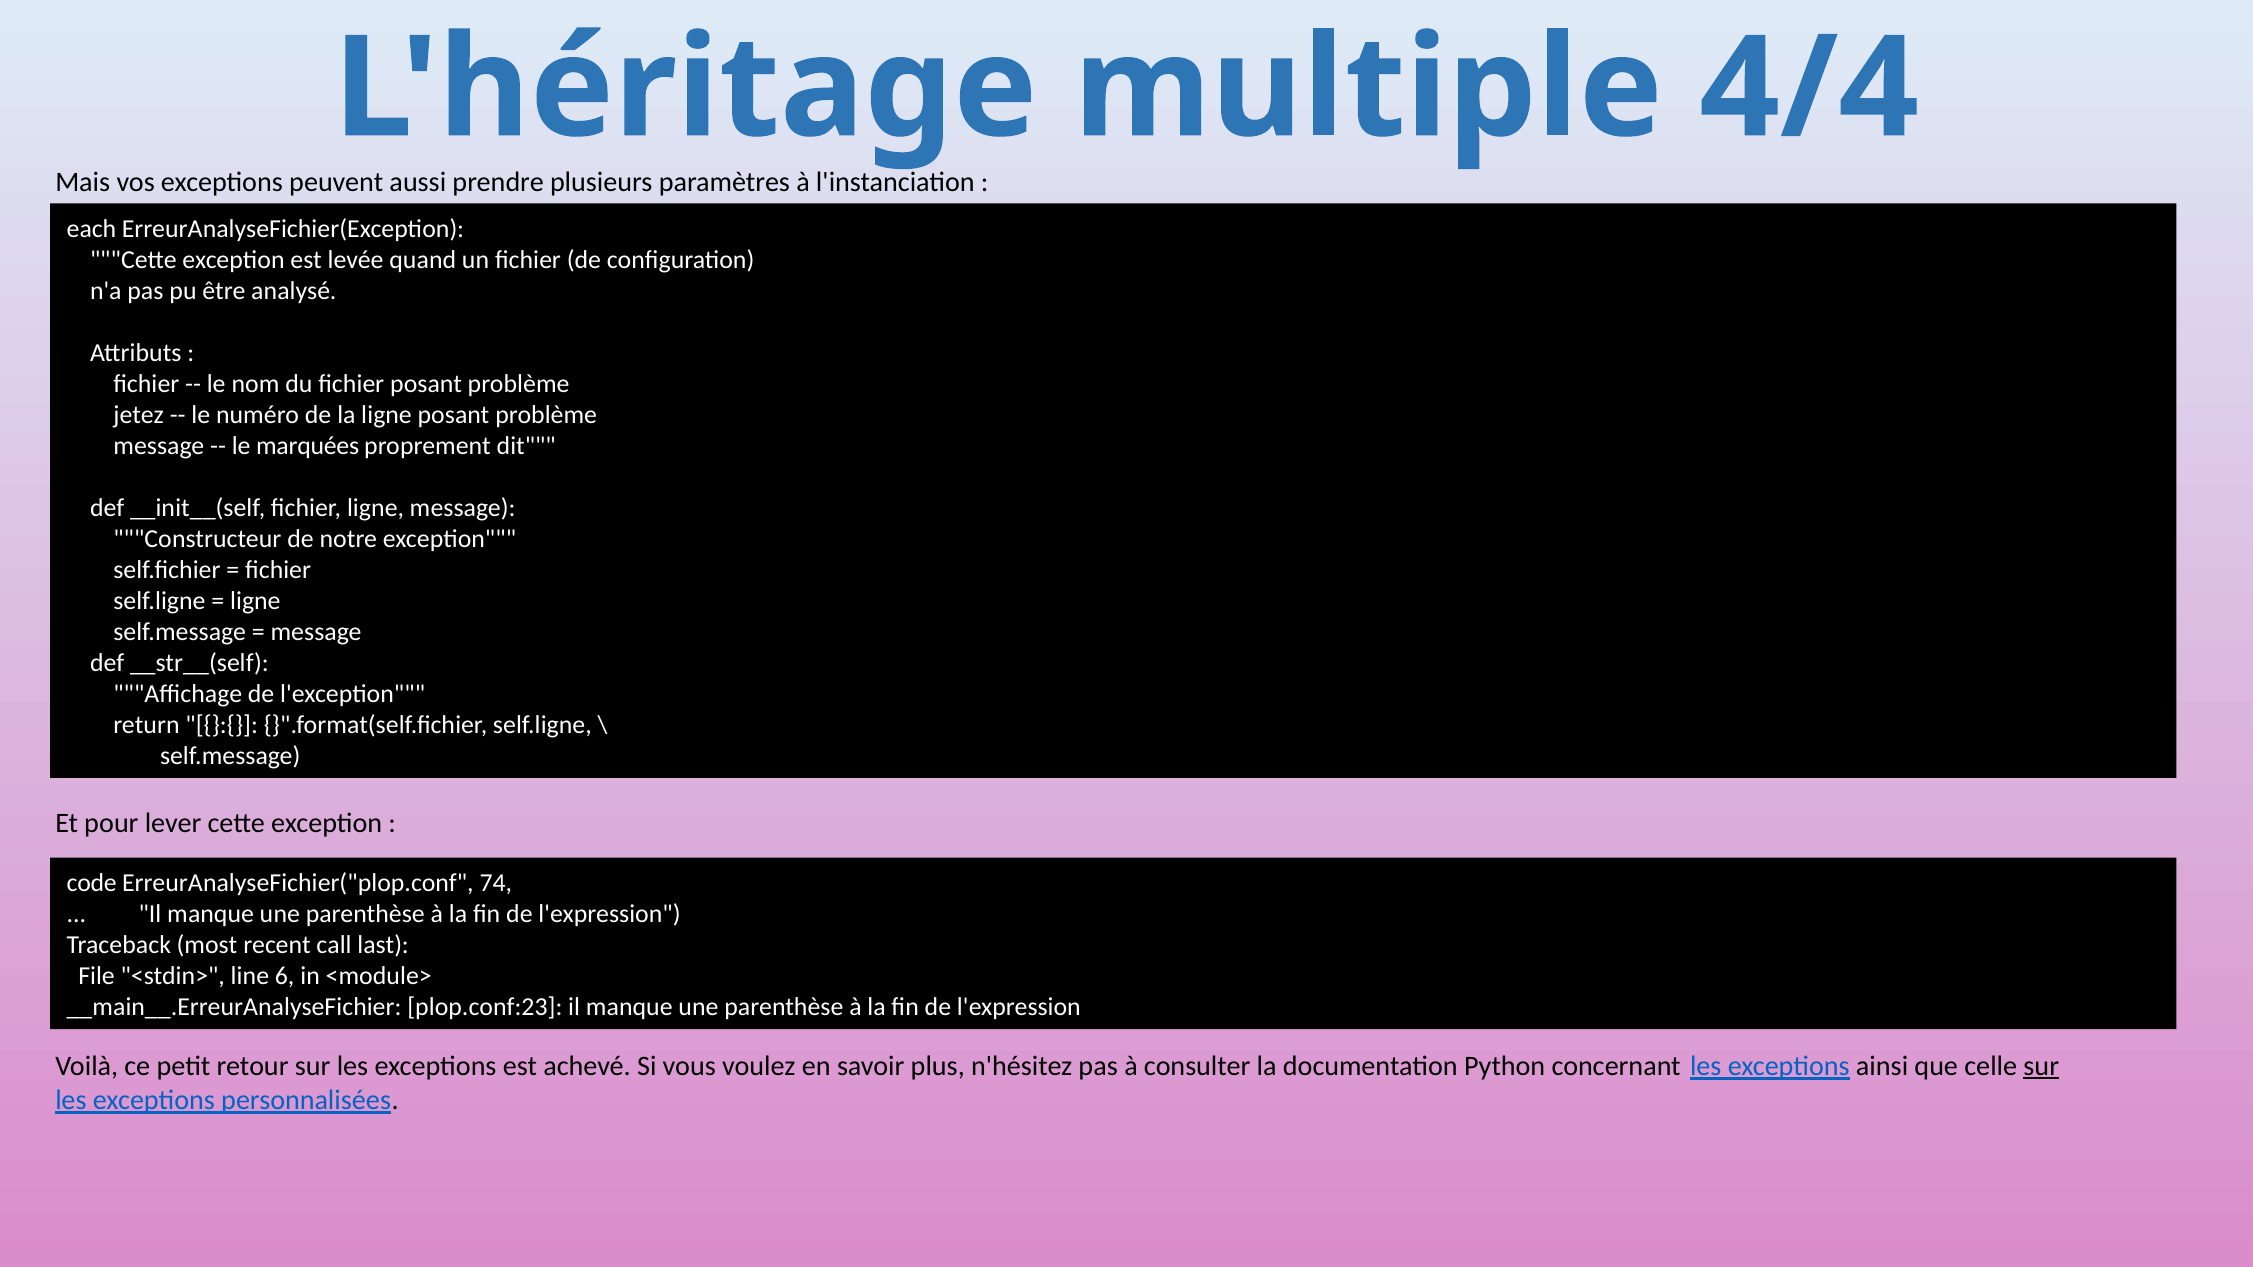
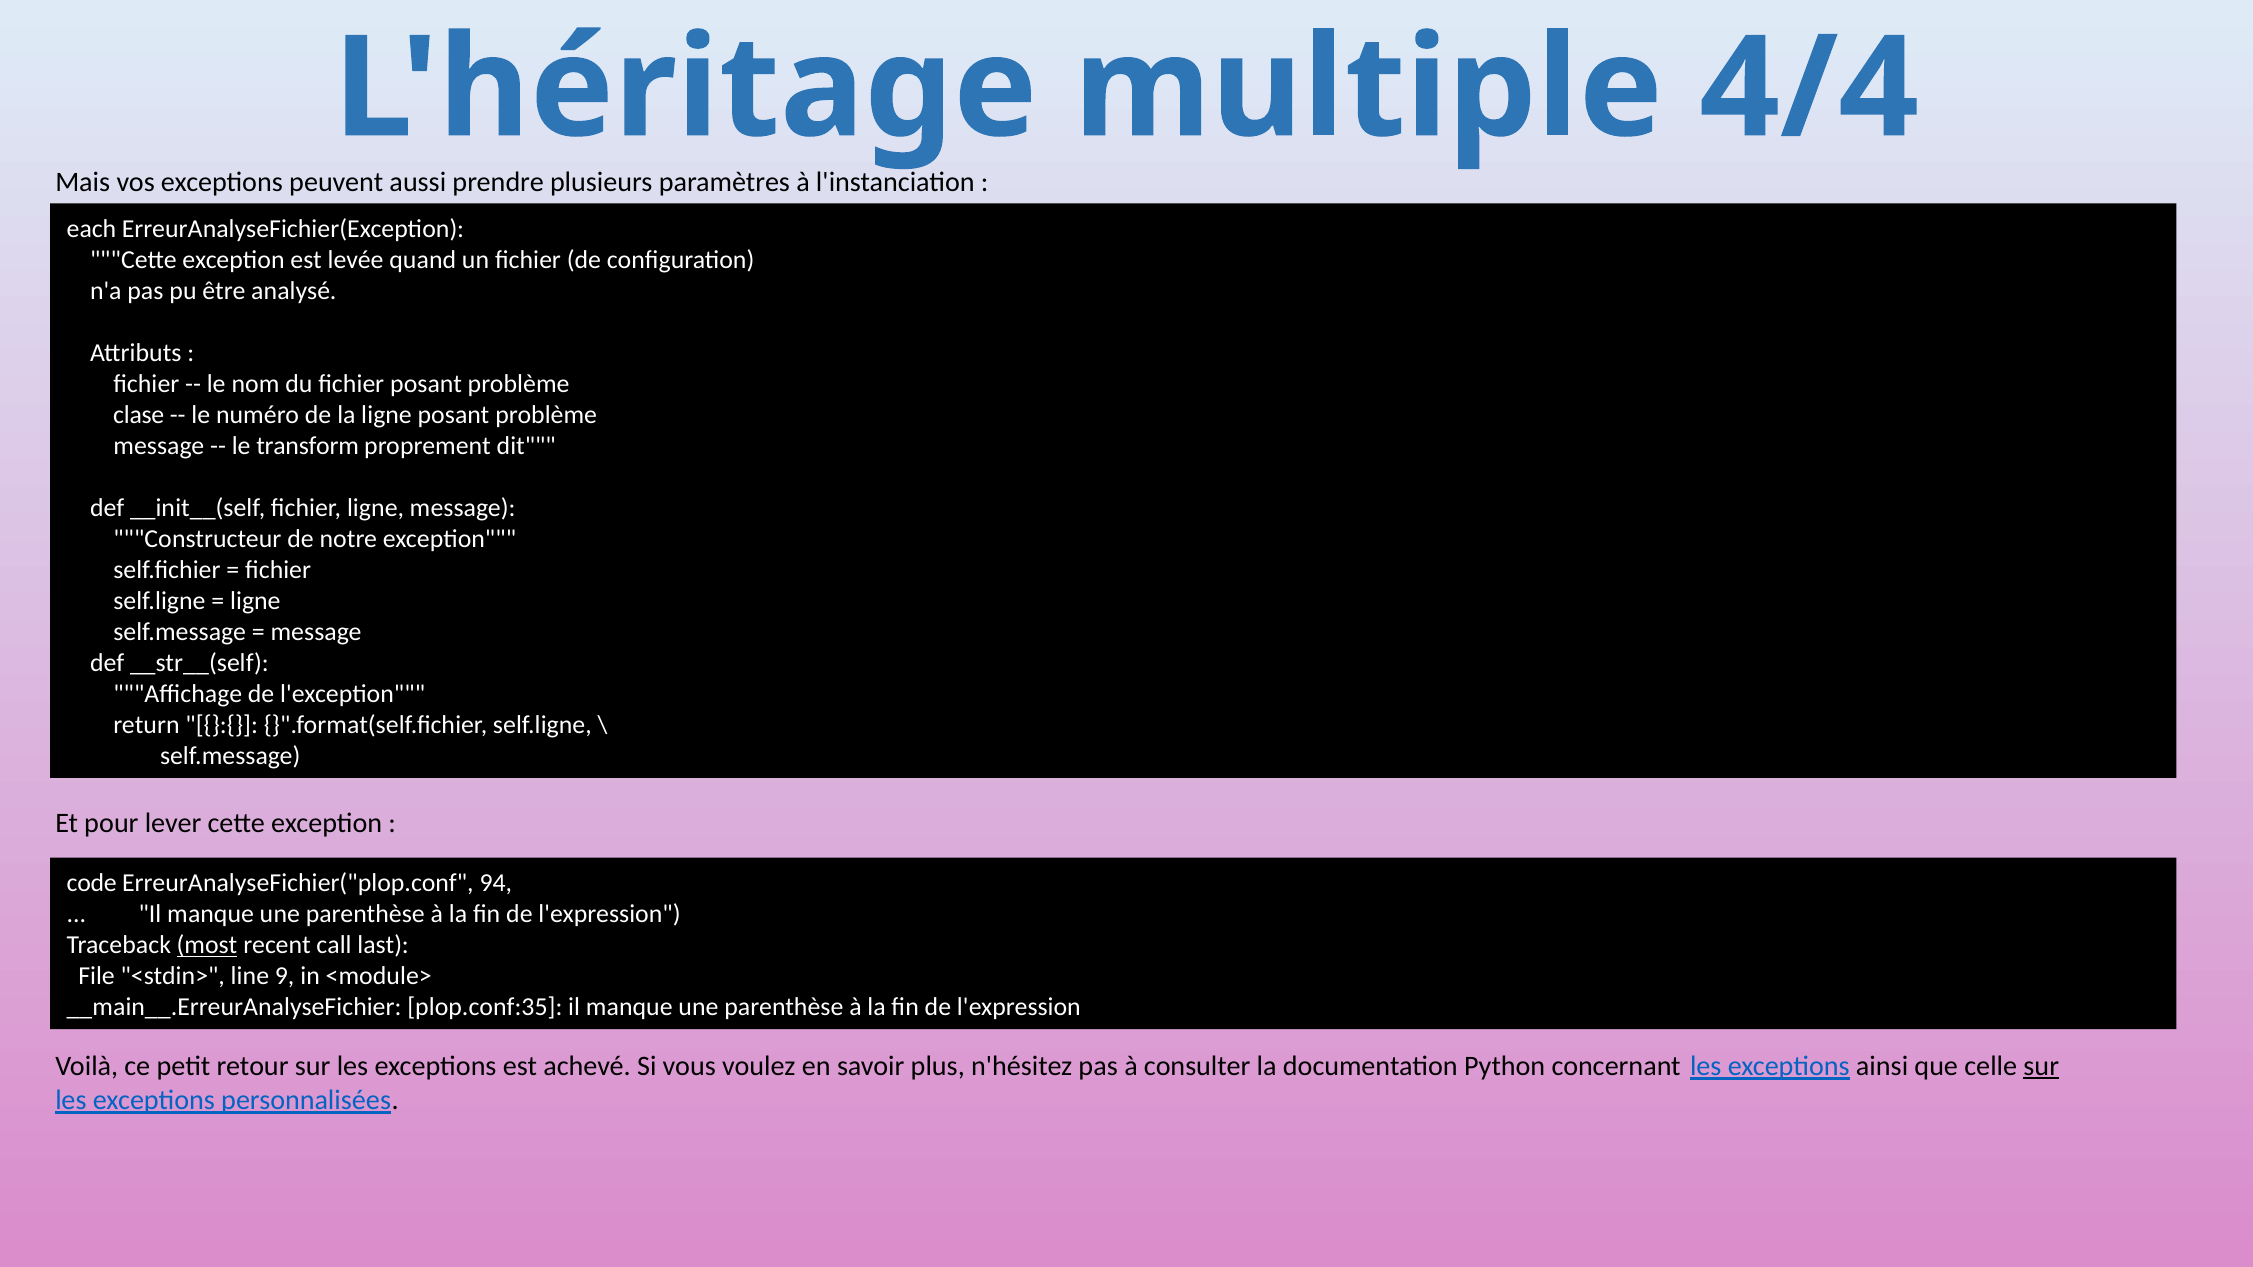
jetez: jetez -> clase
marquées: marquées -> transform
74: 74 -> 94
most underline: none -> present
6: 6 -> 9
plop.conf:23: plop.conf:23 -> plop.conf:35
